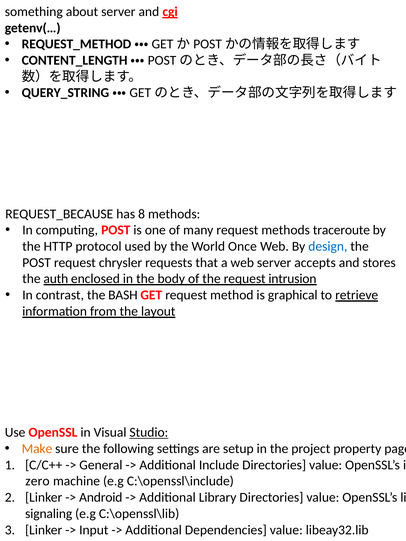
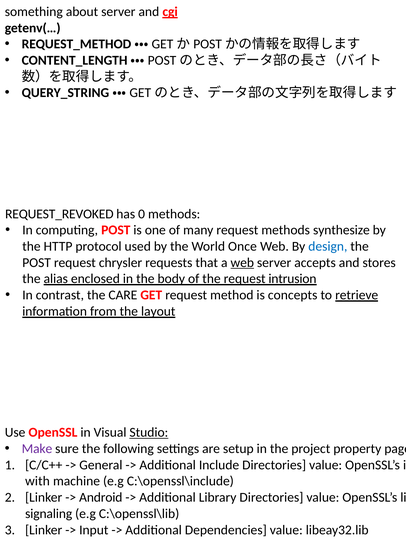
REQUEST_BECAUSE: REQUEST_BECAUSE -> REQUEST_REVOKED
8: 8 -> 0
traceroute: traceroute -> synthesize
web at (242, 263) underline: none -> present
auth: auth -> alias
BASH: BASH -> CARE
graphical: graphical -> concepts
Make colour: orange -> purple
zero: zero -> with
